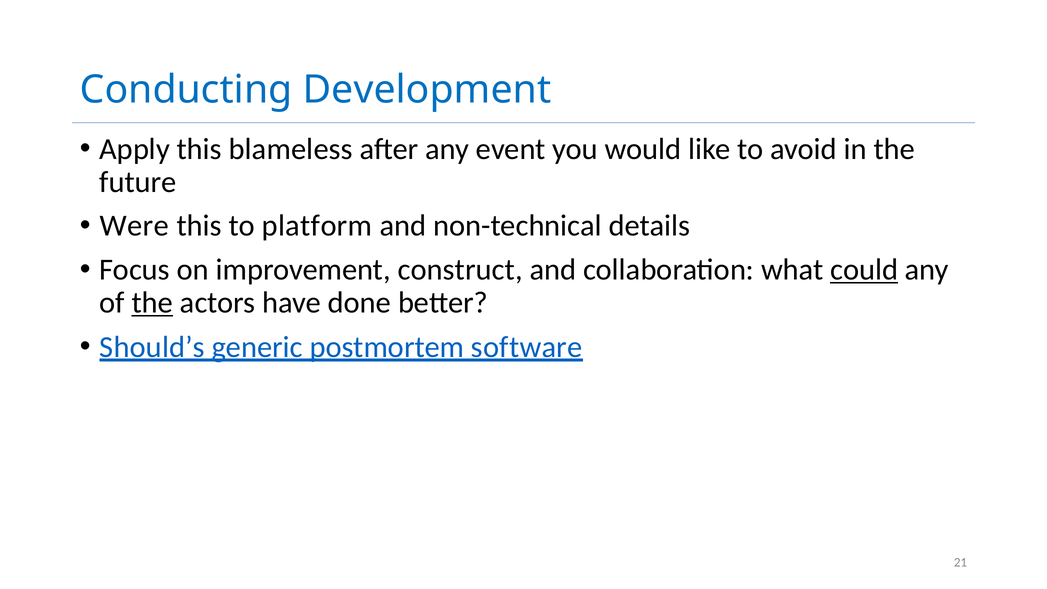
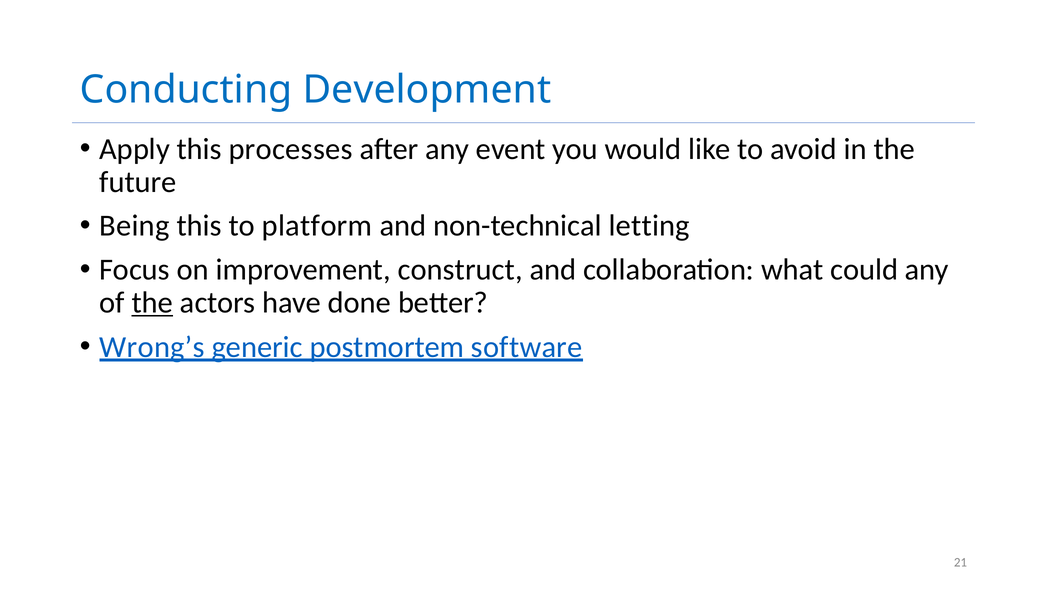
blameless: blameless -> processes
Were: Were -> Being
details: details -> letting
could underline: present -> none
Should’s: Should’s -> Wrong’s
